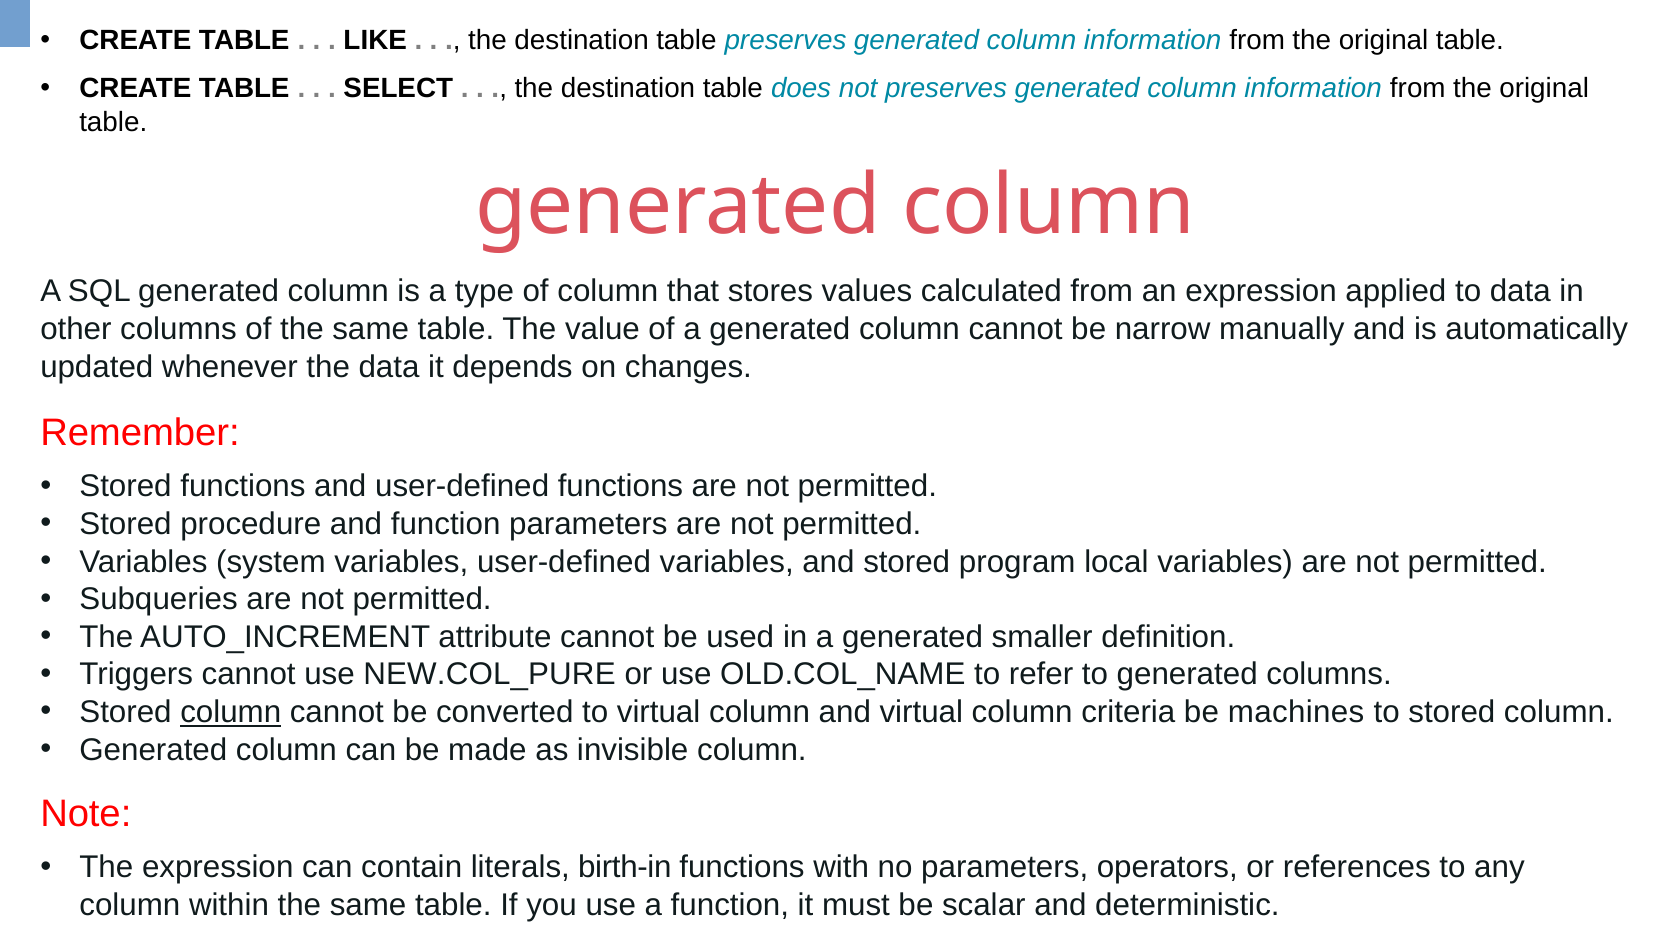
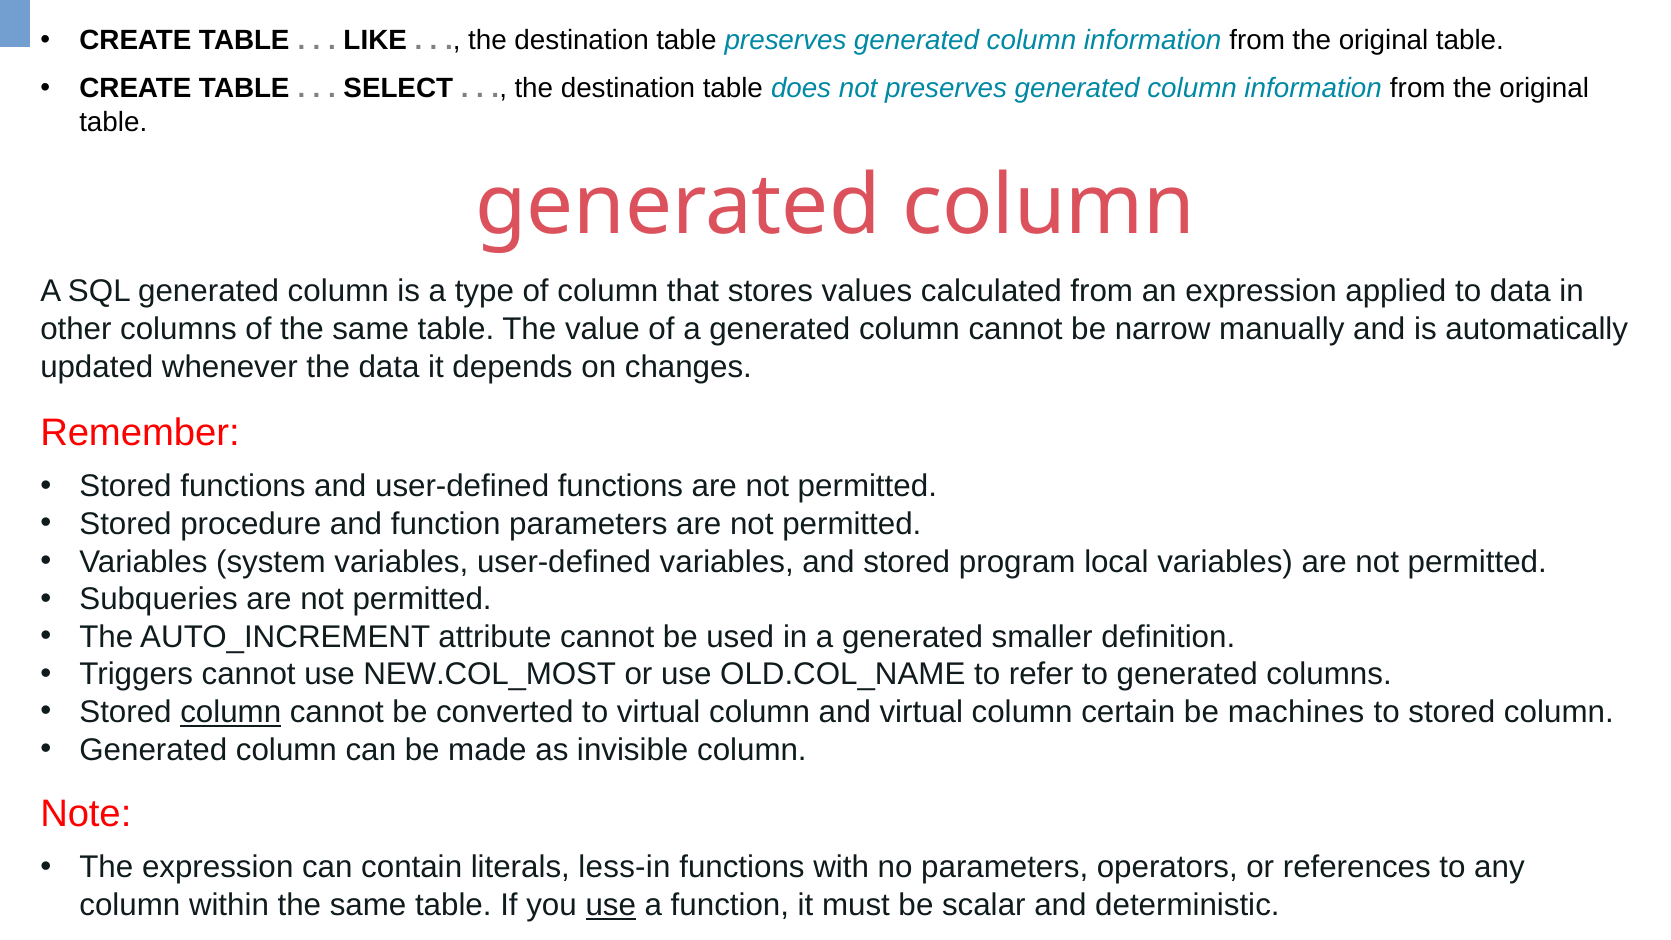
NEW.COL_PURE: NEW.COL_PURE -> NEW.COL_MOST
criteria: criteria -> certain
birth-in: birth-in -> less-in
use at (611, 905) underline: none -> present
